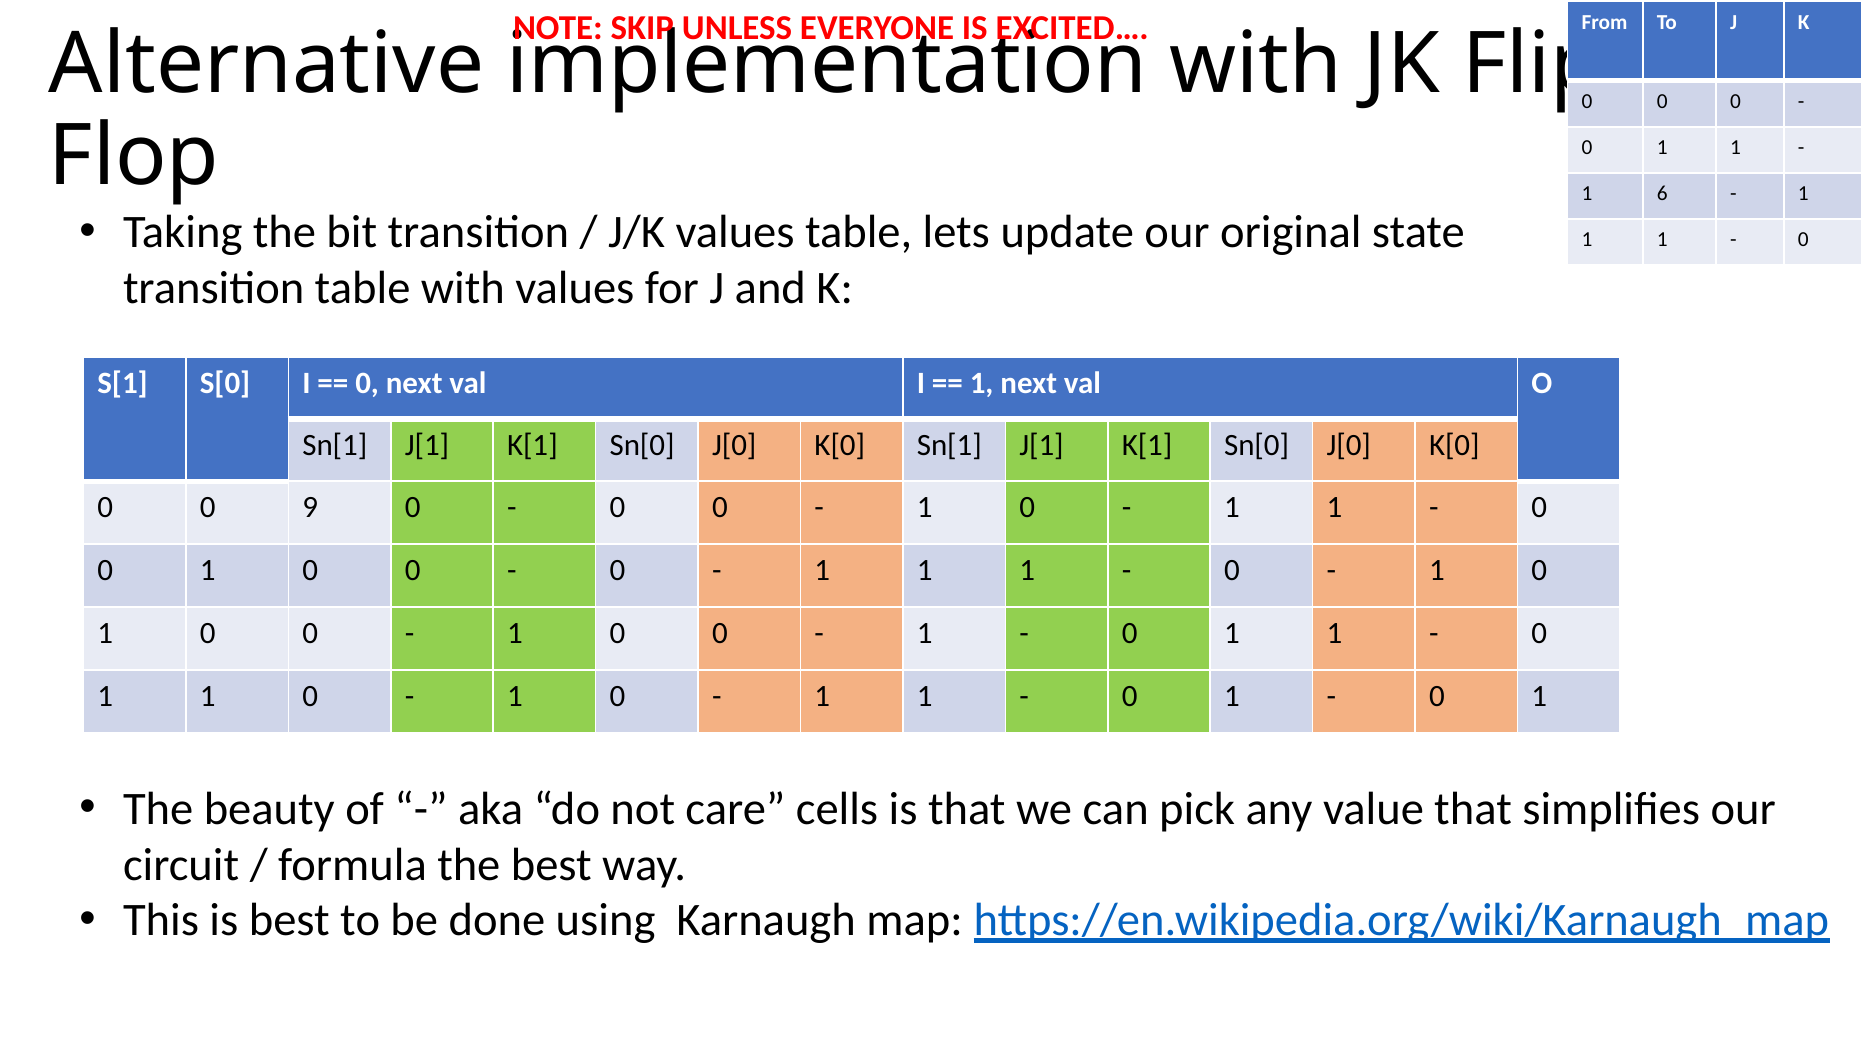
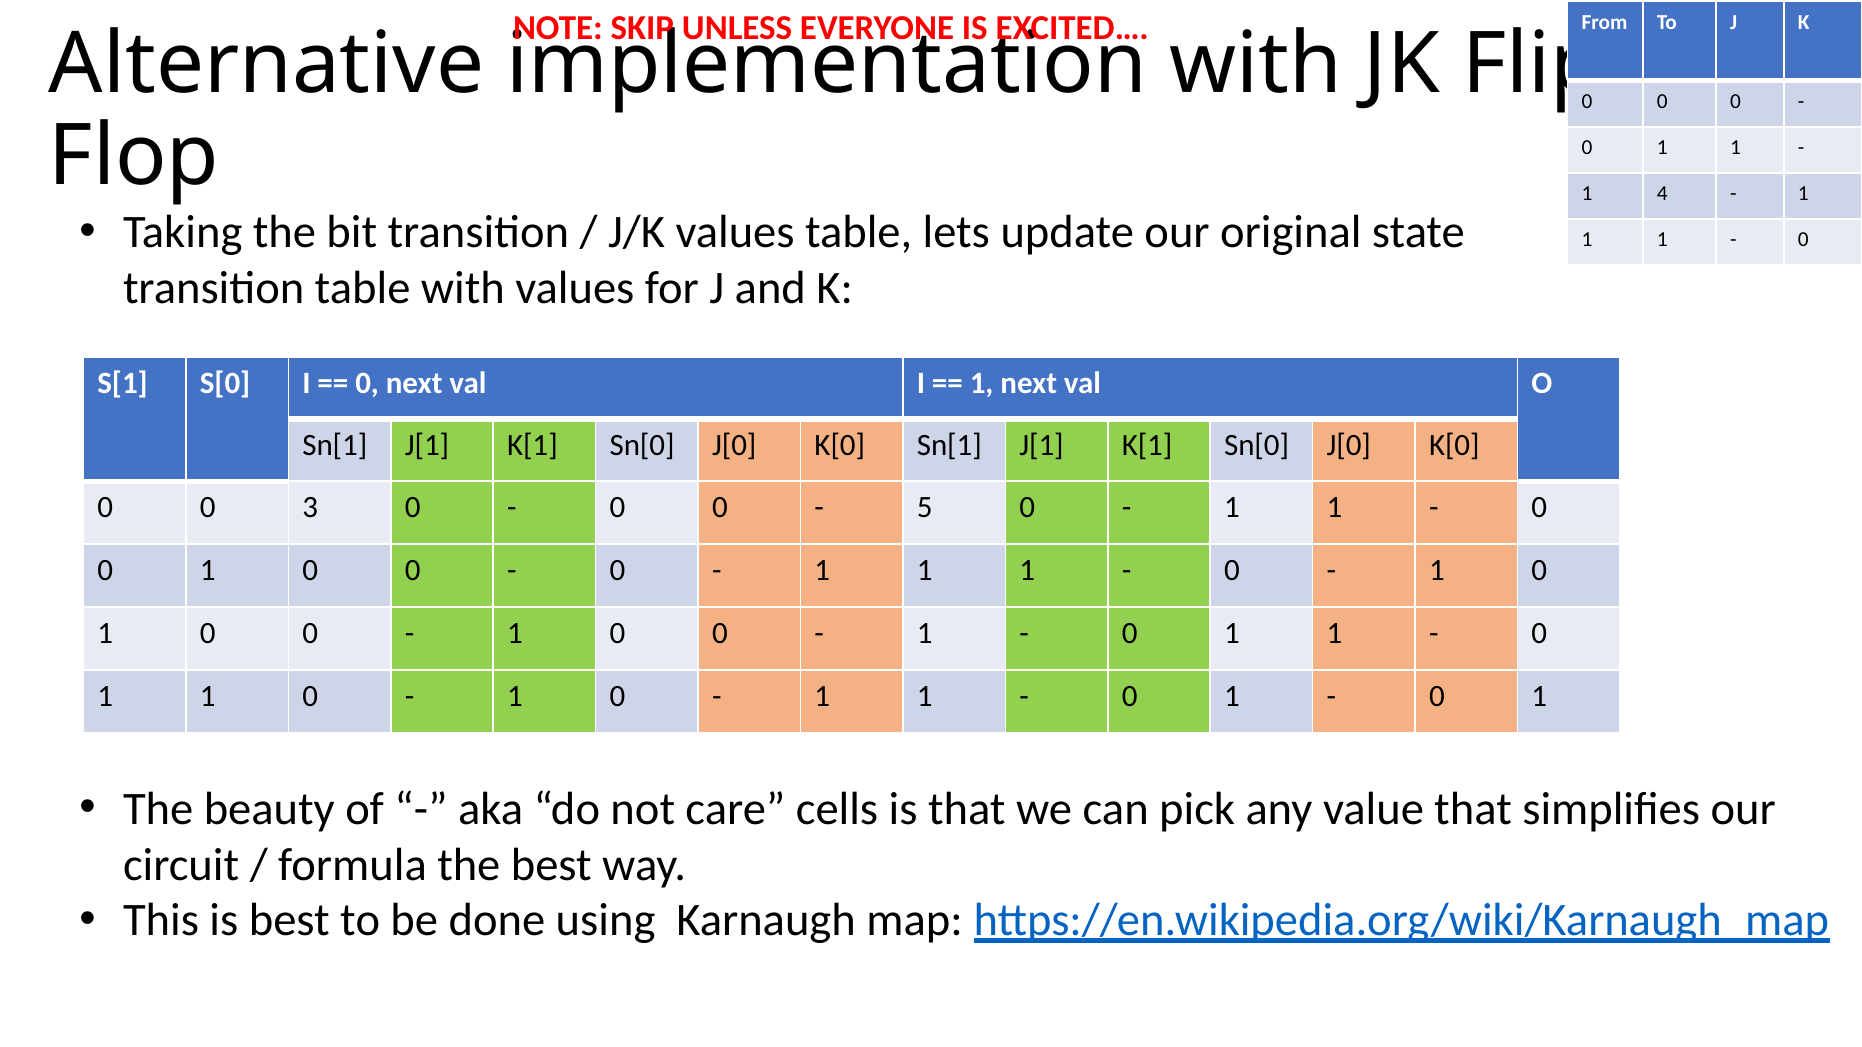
6: 6 -> 4
9: 9 -> 3
1 at (925, 508): 1 -> 5
